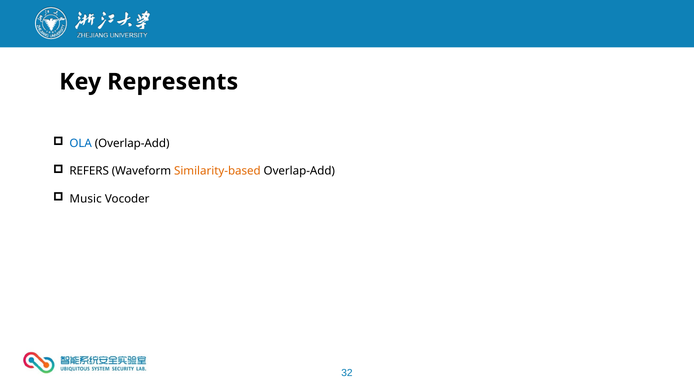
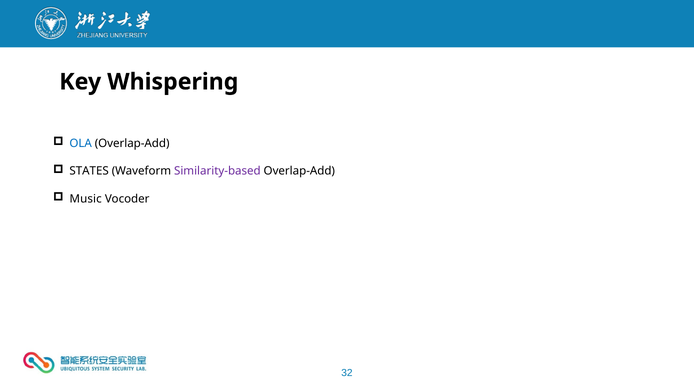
Represents: Represents -> Whispering
REFERS: REFERS -> STATES
Similarity-based colour: orange -> purple
